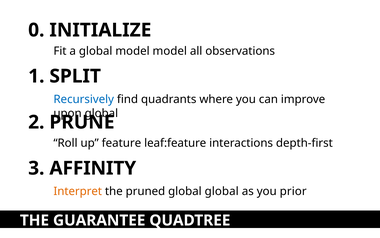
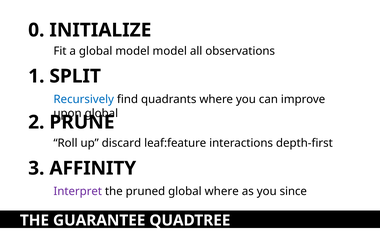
feature: feature -> discard
Interpret colour: orange -> purple
global global: global -> where
prior: prior -> since
